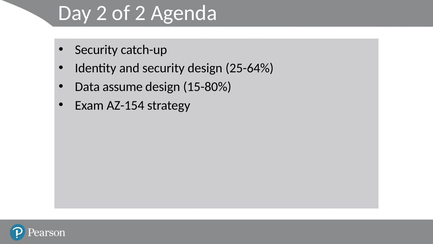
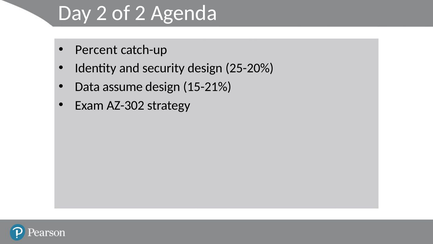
Security at (96, 50): Security -> Percent
25-64%: 25-64% -> 25-20%
15-80%: 15-80% -> 15-21%
AZ-154: AZ-154 -> AZ-302
